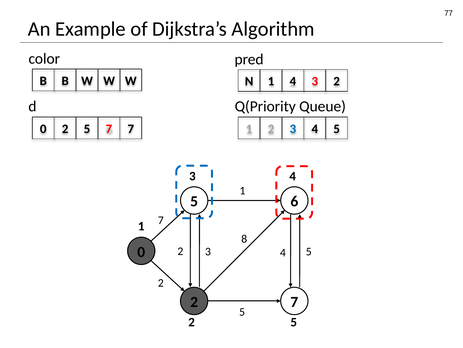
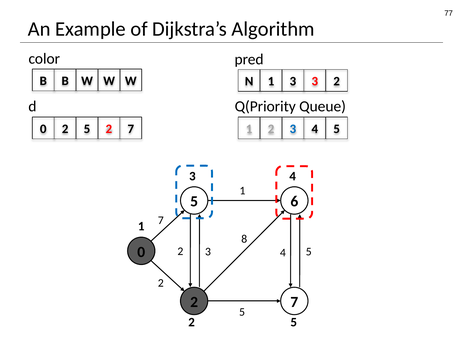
1 4: 4 -> 3
0 2 5 7: 7 -> 2
